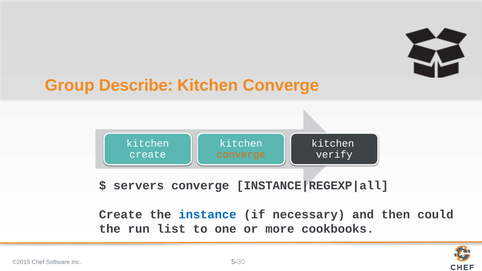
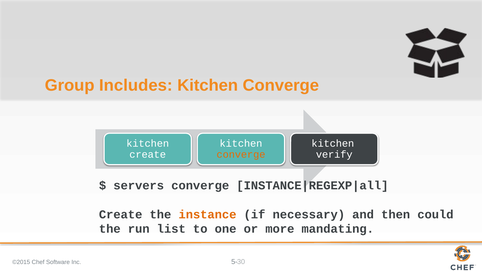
Describe: Describe -> Includes
instance colour: blue -> orange
cookbooks: cookbooks -> mandating
